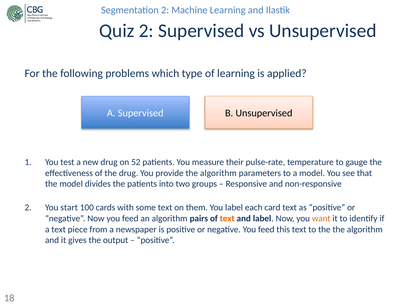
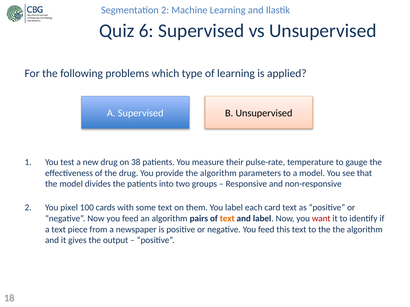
Quiz 2: 2 -> 6
52: 52 -> 38
start: start -> pixel
want colour: orange -> red
